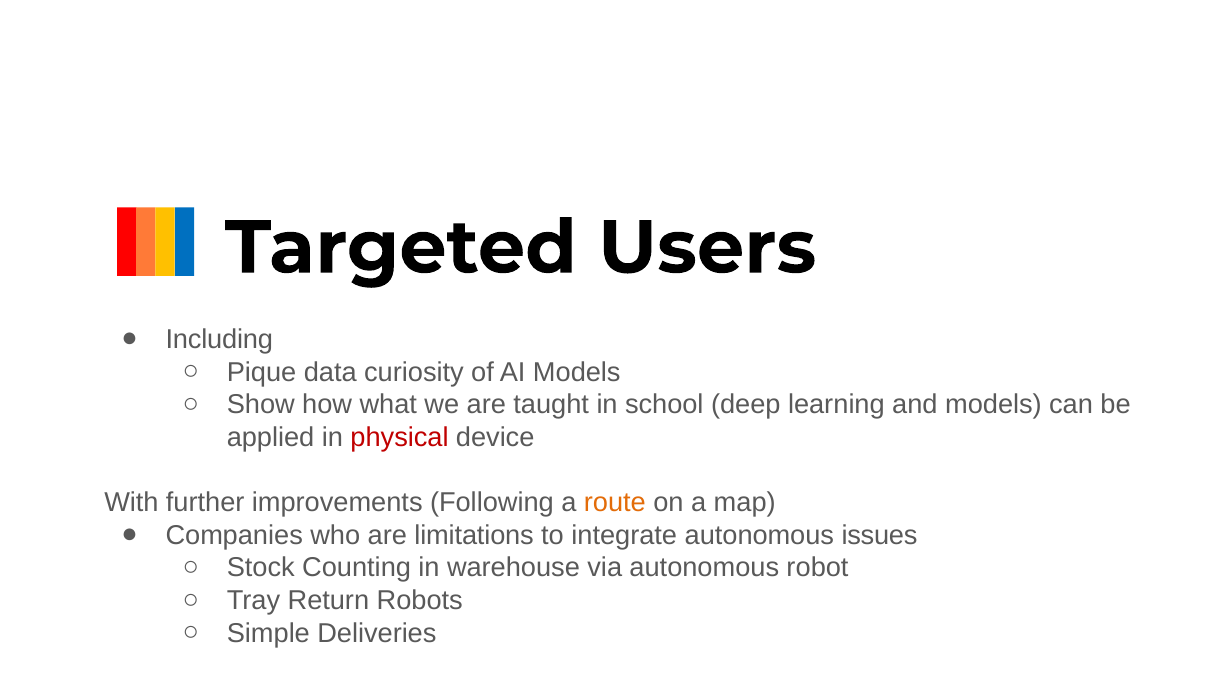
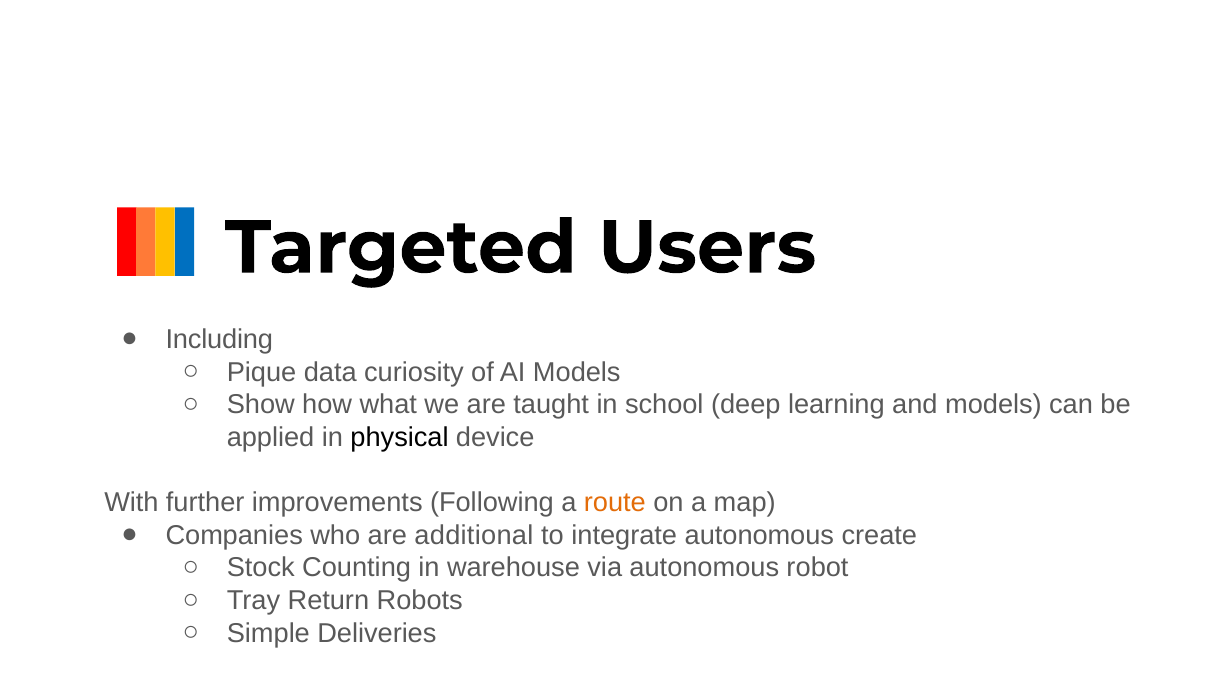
physical colour: red -> black
limitations: limitations -> additional
issues: issues -> create
